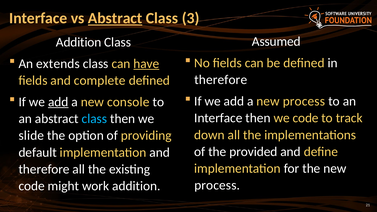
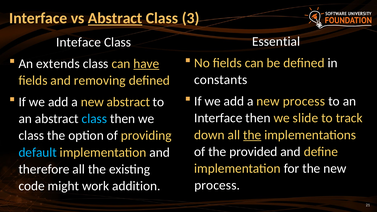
Assumed: Assumed -> Essential
Addition at (79, 42): Addition -> Inteface
therefore at (221, 80): therefore -> constants
complete: complete -> removing
add at (58, 102) underline: present -> none
new console: console -> abstract
we code: code -> slide
the at (252, 135) underline: none -> present
slide at (31, 136): slide -> class
default colour: white -> light blue
